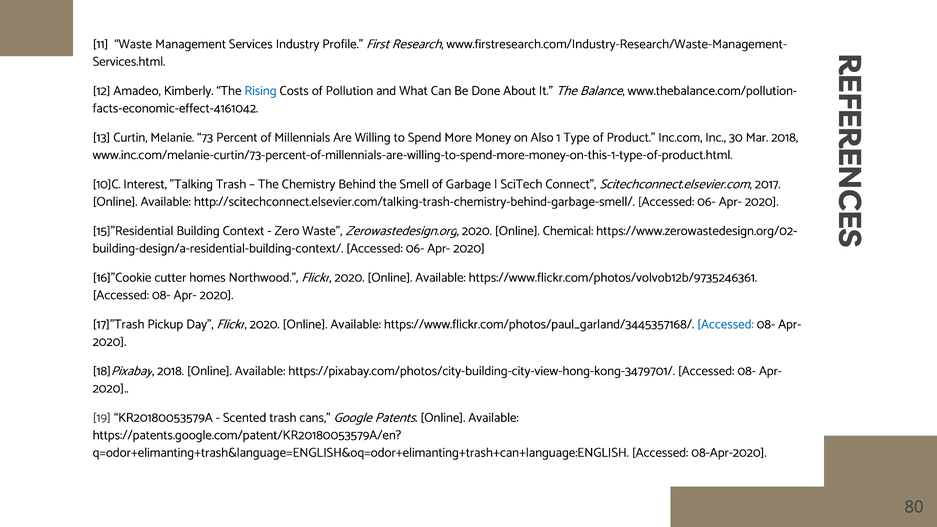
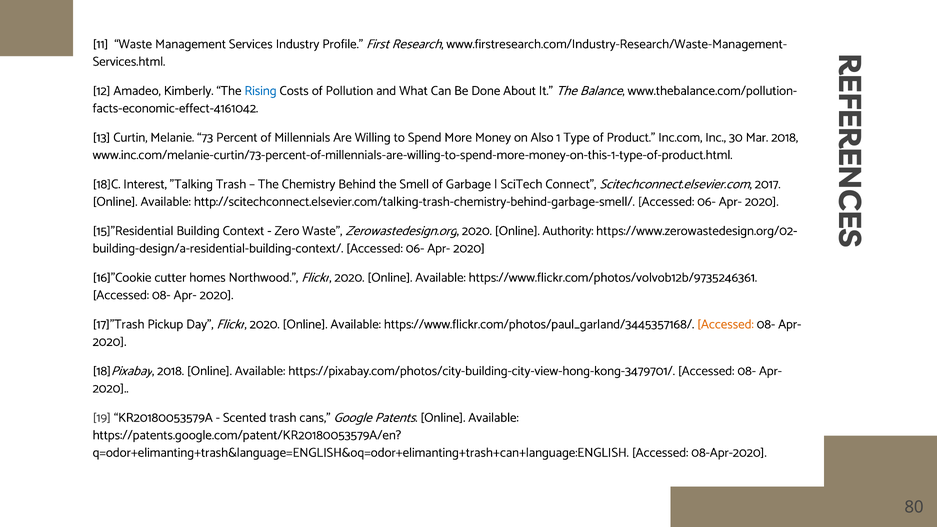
10]C: 10]C -> 18]C
Chemical: Chemical -> Authority
Accessed at (725, 324) colour: blue -> orange
